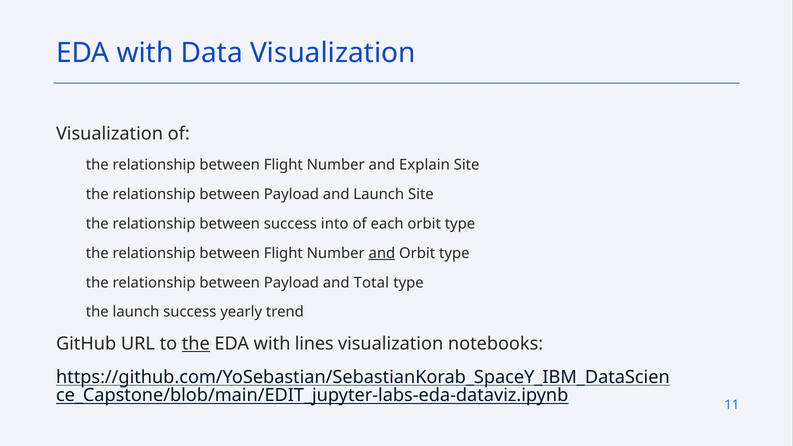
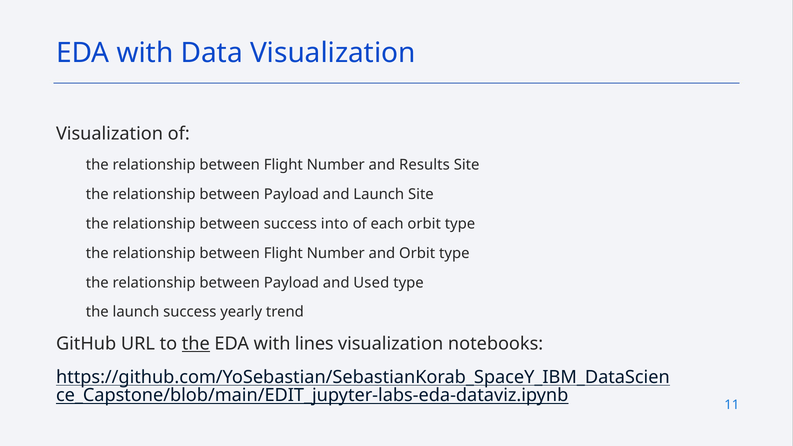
Explain: Explain -> Results
and at (382, 253) underline: present -> none
Total: Total -> Used
